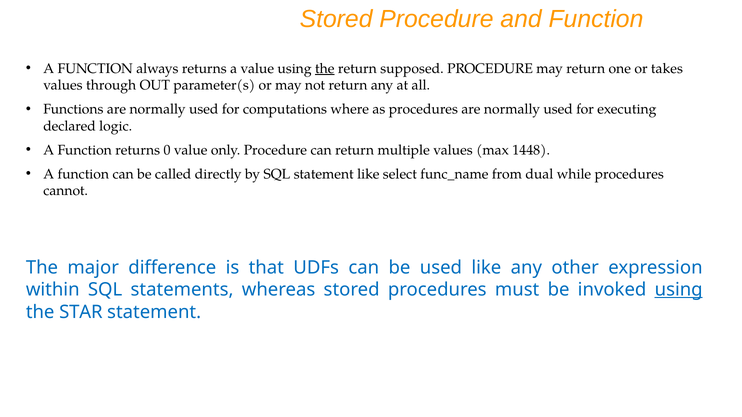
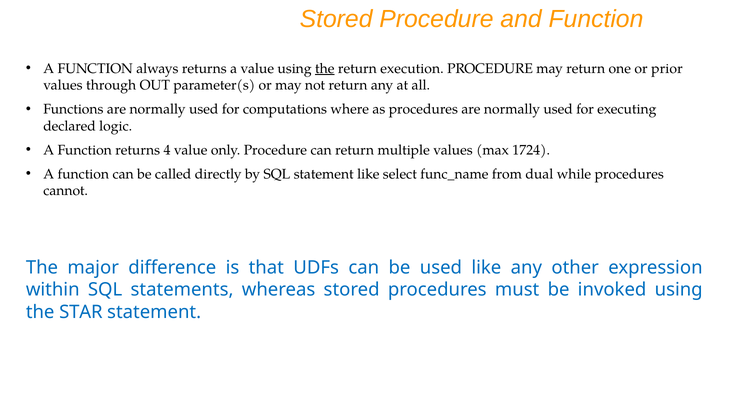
supposed: supposed -> execution
takes: takes -> prior
0: 0 -> 4
1448: 1448 -> 1724
using at (679, 290) underline: present -> none
